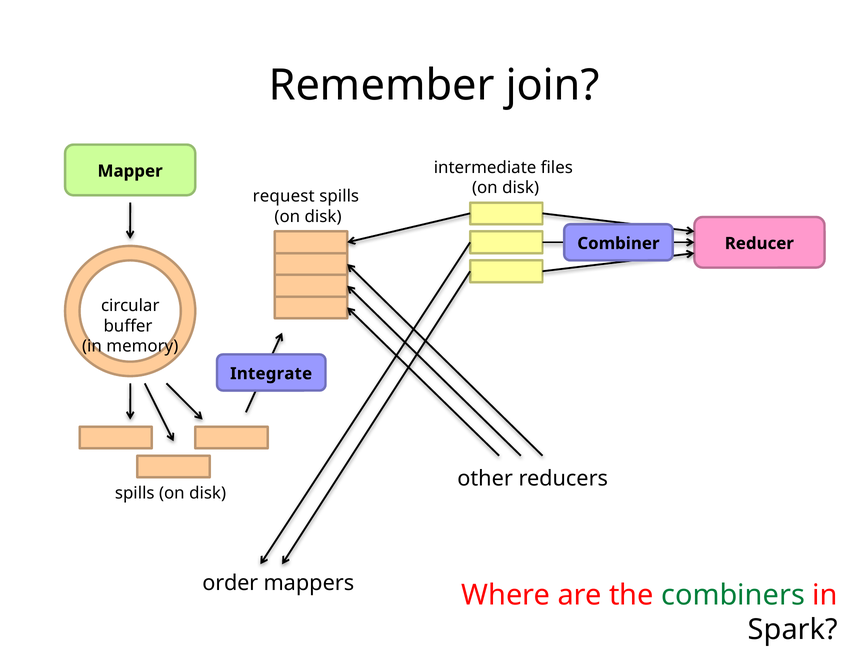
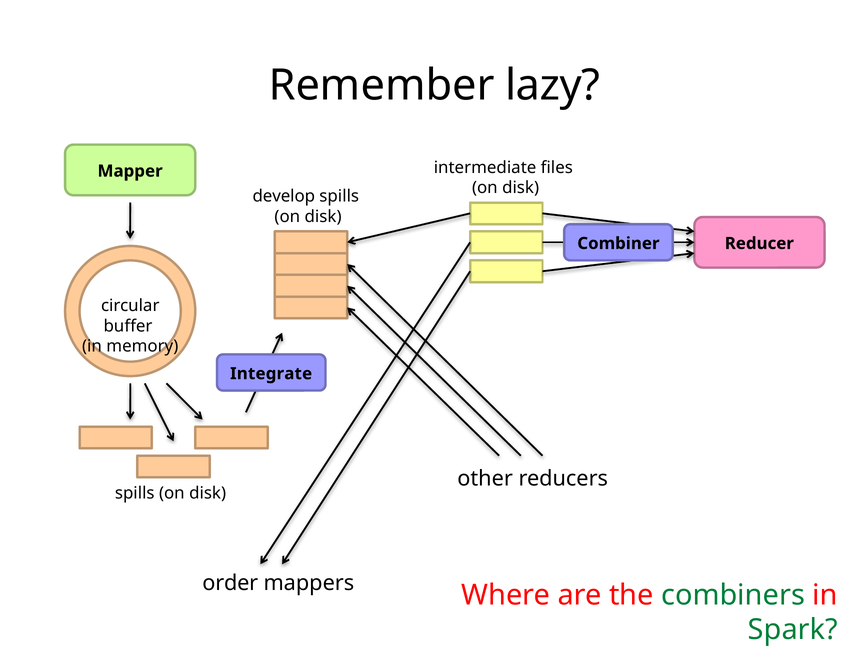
join: join -> lazy
request: request -> develop
Spark colour: black -> green
